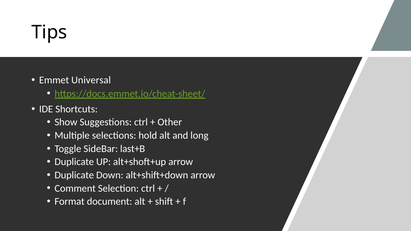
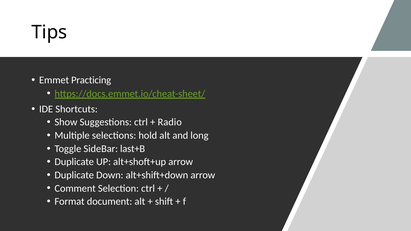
Universal: Universal -> Practicing
Other: Other -> Radio
